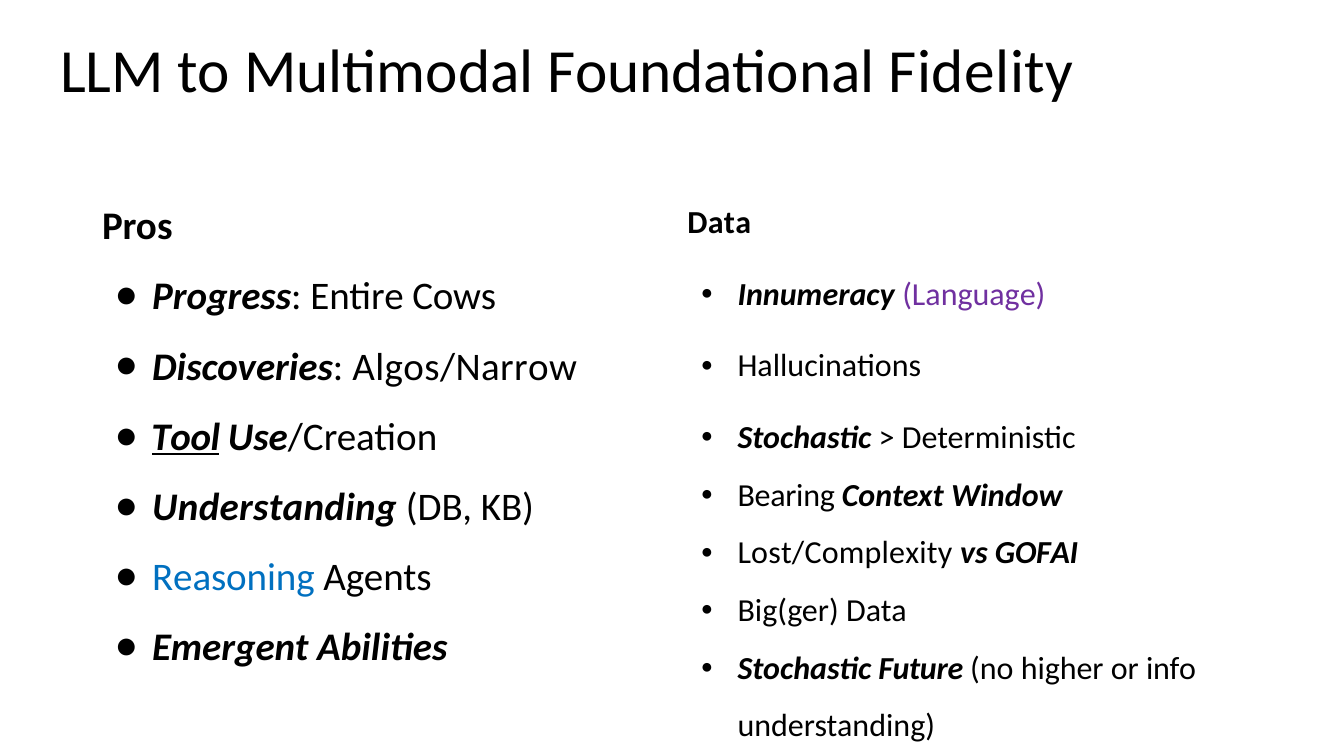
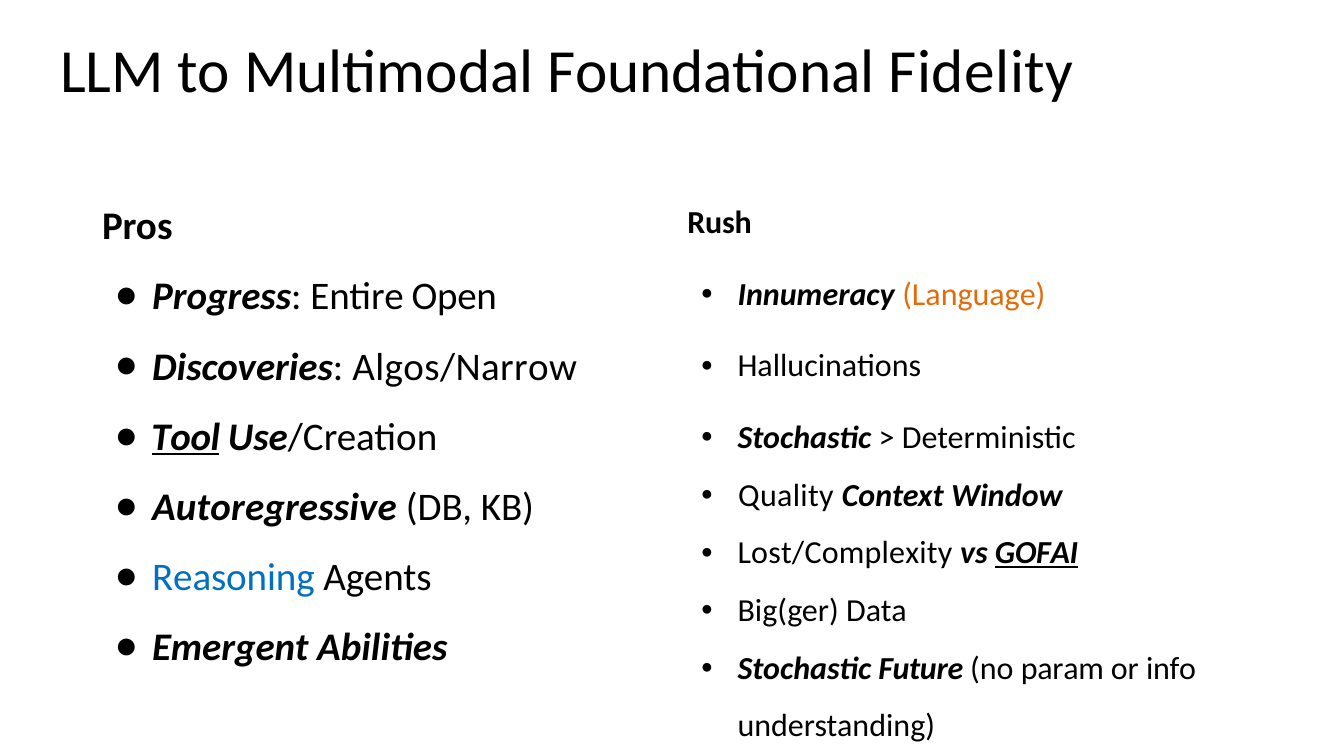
Data at (719, 222): Data -> Rush
Cows: Cows -> Open
Language colour: purple -> orange
Bearing: Bearing -> Quality
Understanding at (274, 507): Understanding -> Autoregressive
GOFAI underline: none -> present
higher: higher -> param
